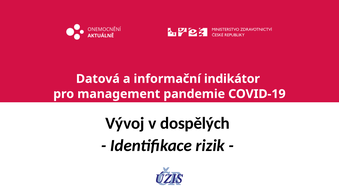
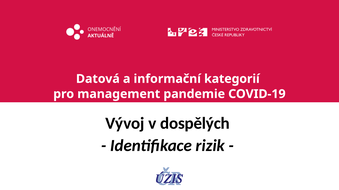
indikátor: indikátor -> kategorií
